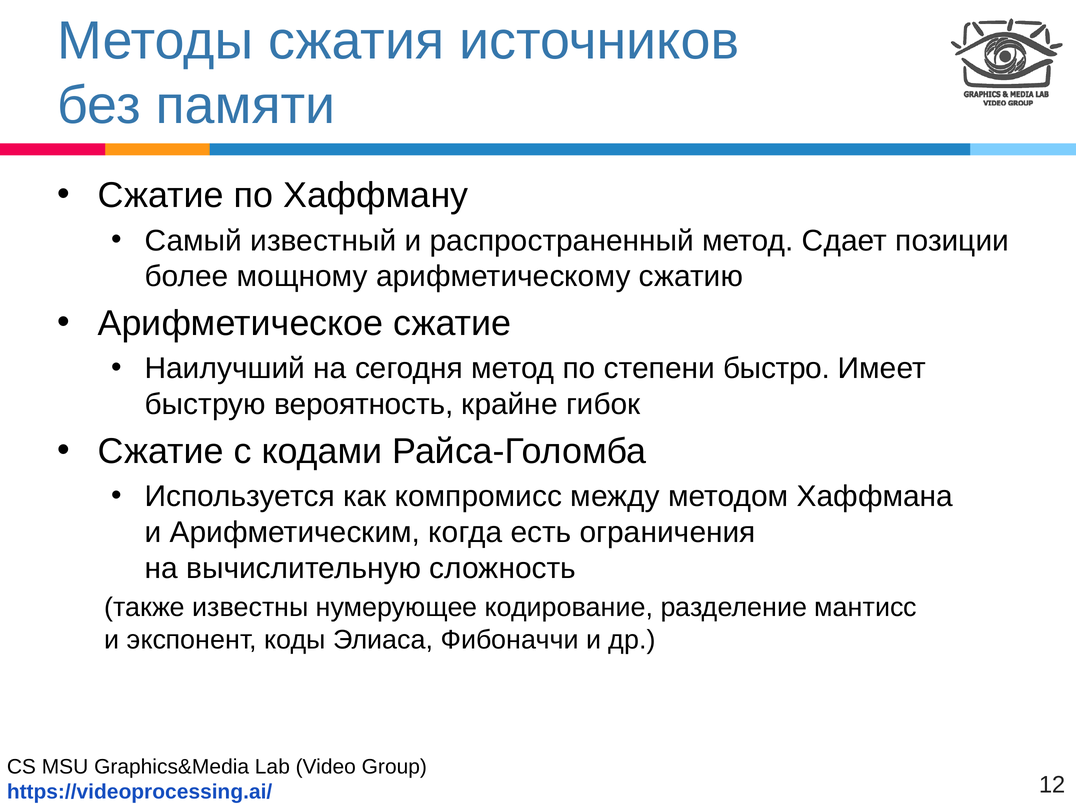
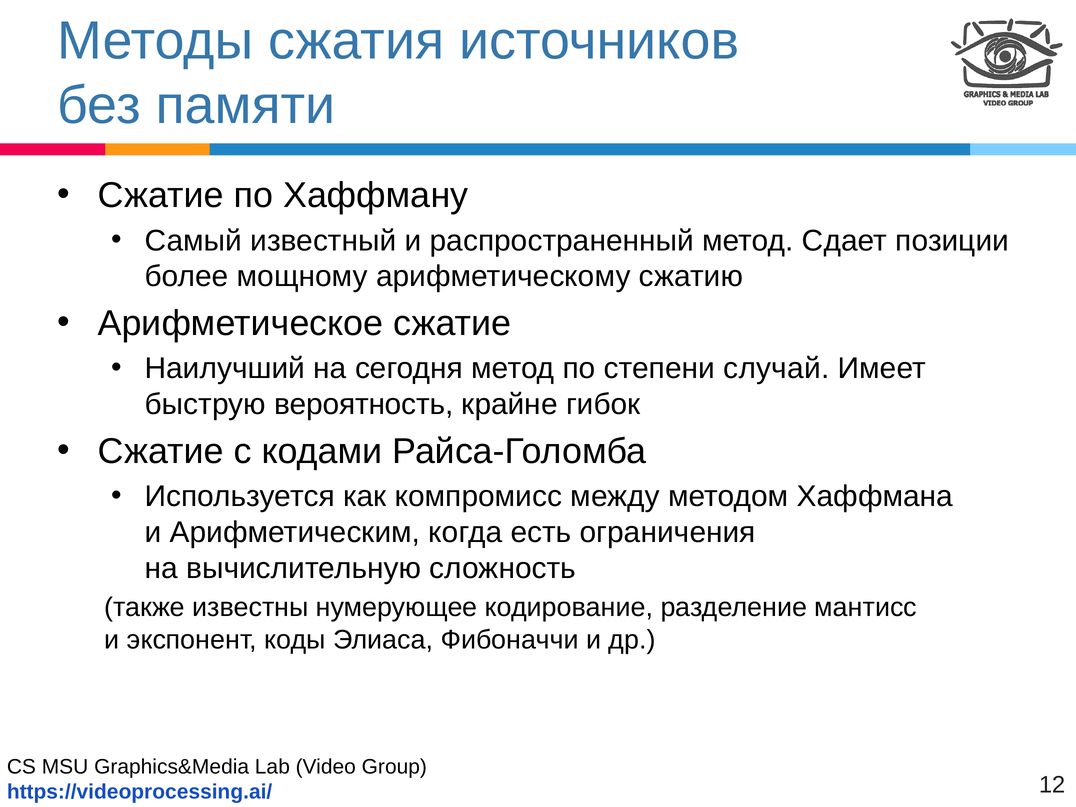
быстро: быстро -> случай
